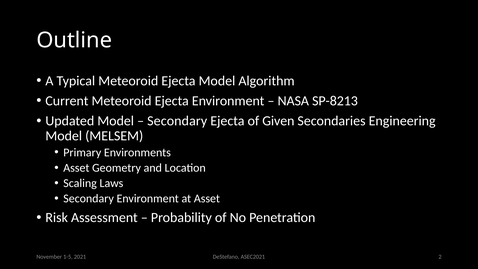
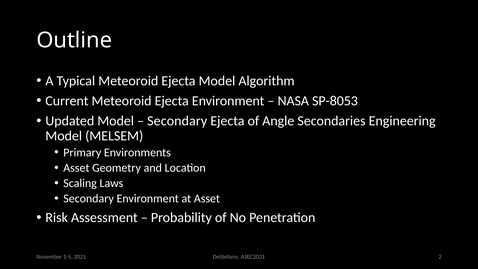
SP-8213: SP-8213 -> SP-8053
Given: Given -> Angle
